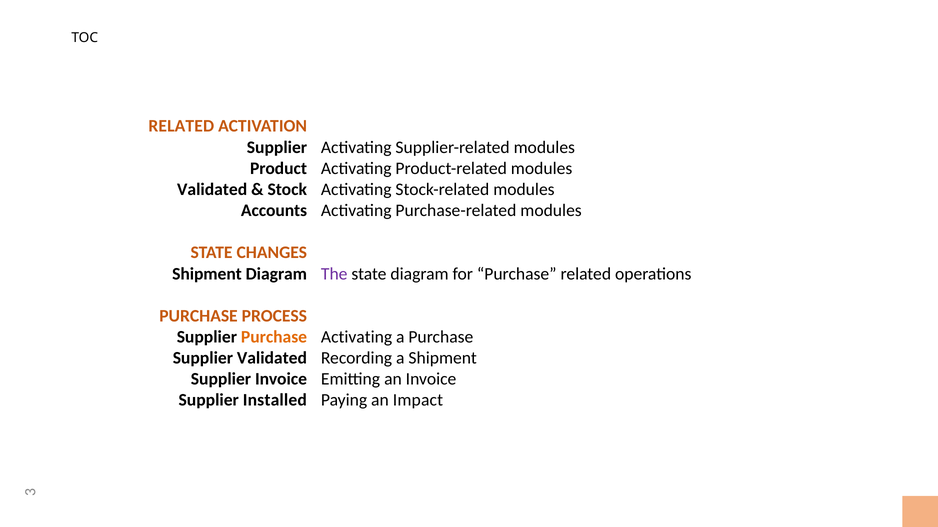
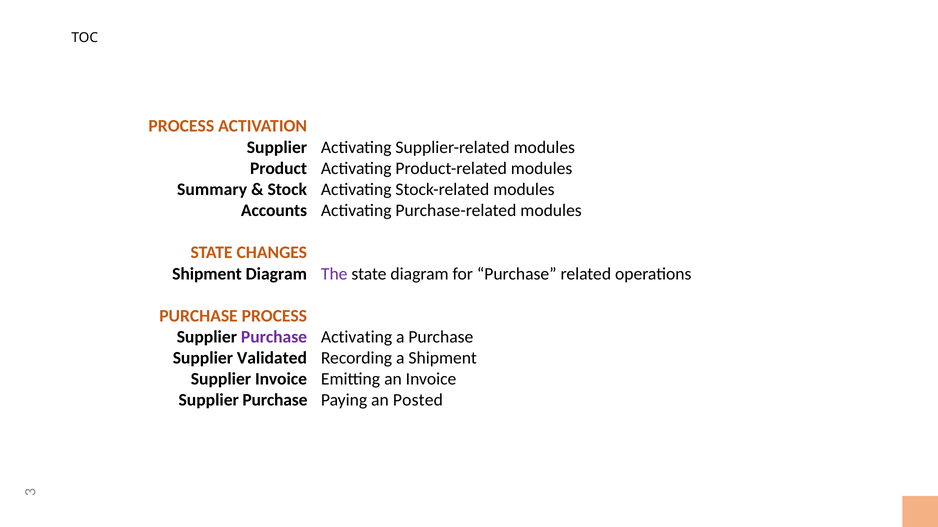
RELATED at (181, 126): RELATED -> PROCESS
Validated at (212, 190): Validated -> Summary
Purchase at (274, 337) colour: orange -> purple
Installed at (275, 401): Installed -> Purchase
Impact: Impact -> Posted
